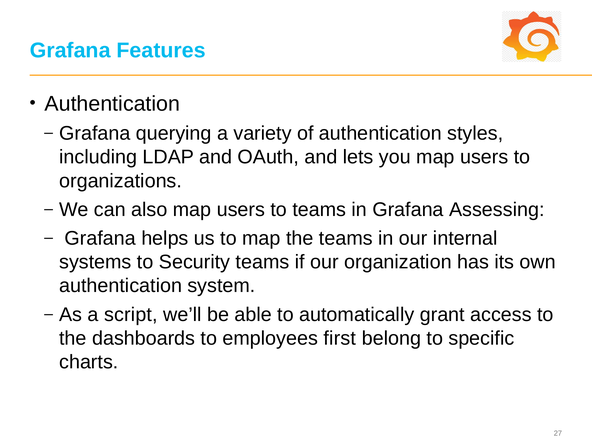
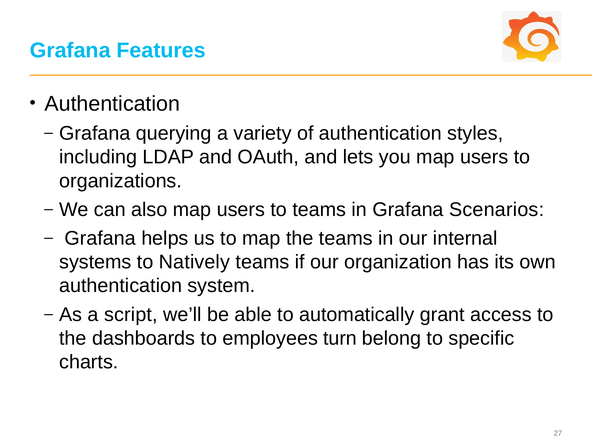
Assessing: Assessing -> Scenarios
Security: Security -> Natively
first: first -> turn
